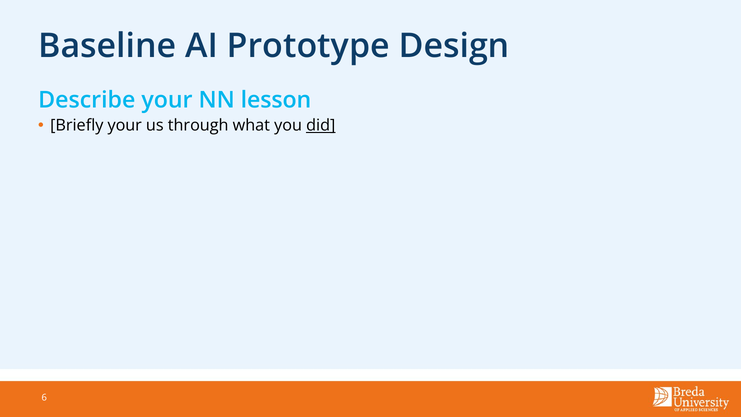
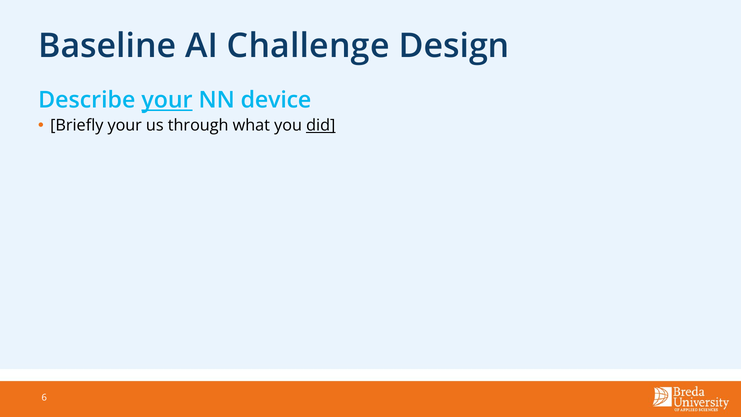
Prototype: Prototype -> Challenge
your at (167, 100) underline: none -> present
lesson: lesson -> device
